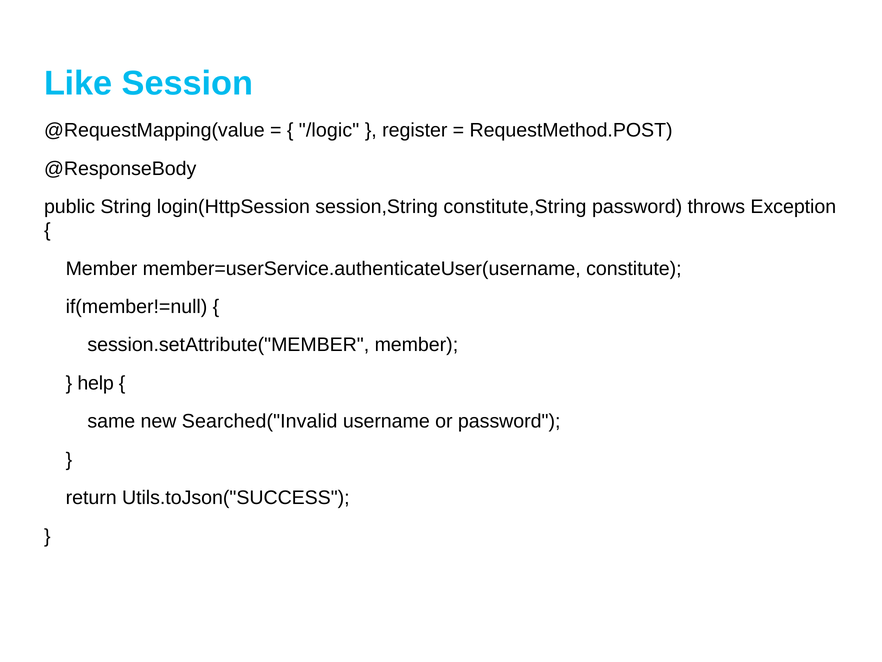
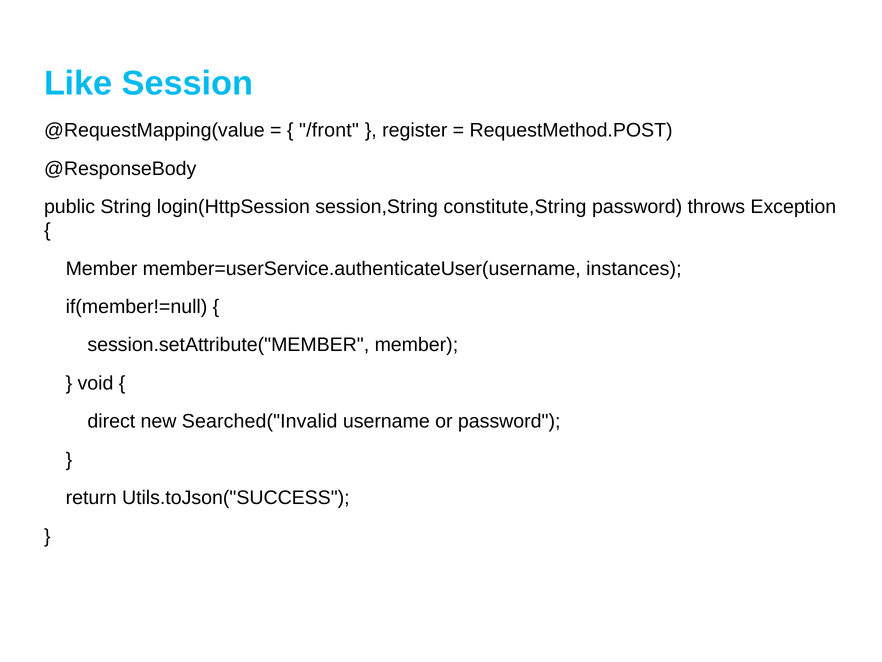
/logic: /logic -> /front
constitute: constitute -> instances
help: help -> void
same: same -> direct
